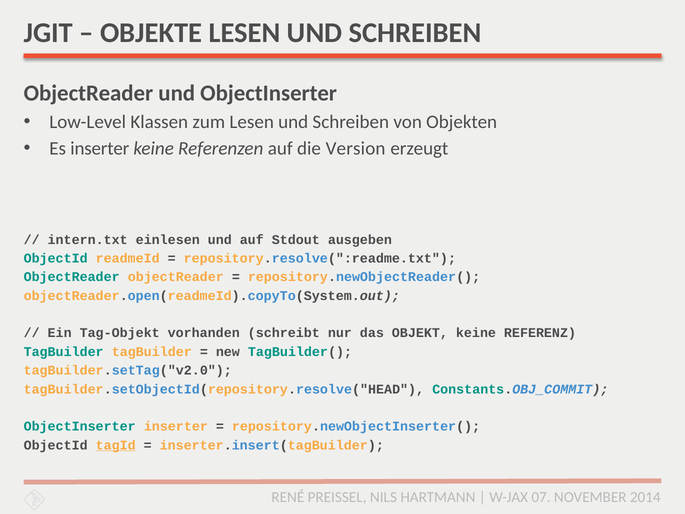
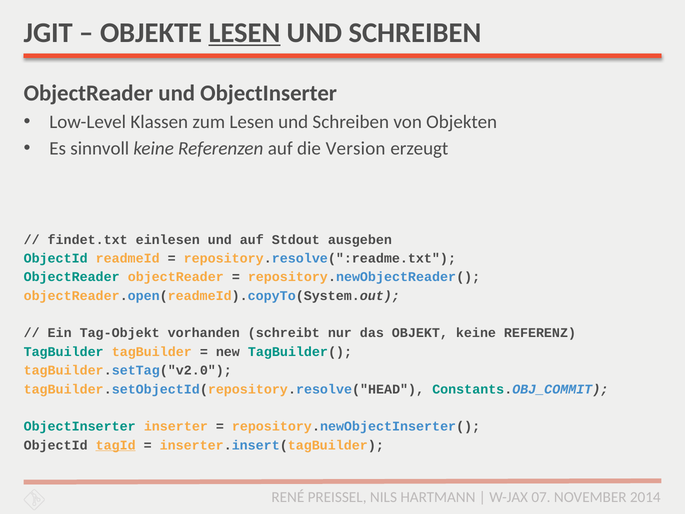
LESEN at (245, 33) underline: none -> present
Es inserter: inserter -> sinnvoll
intern.txt: intern.txt -> findet.txt
